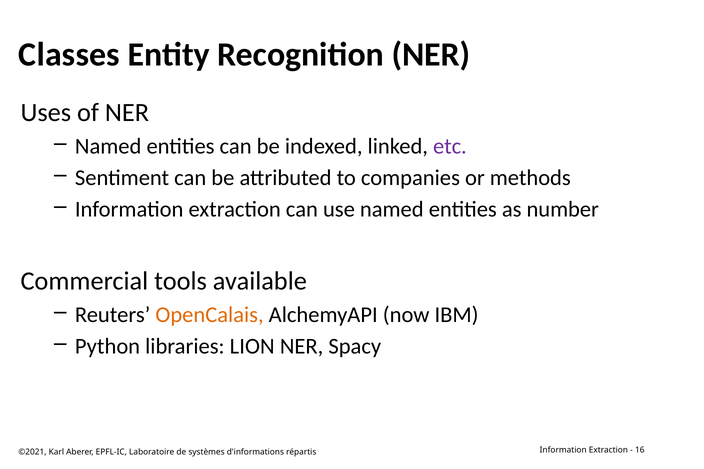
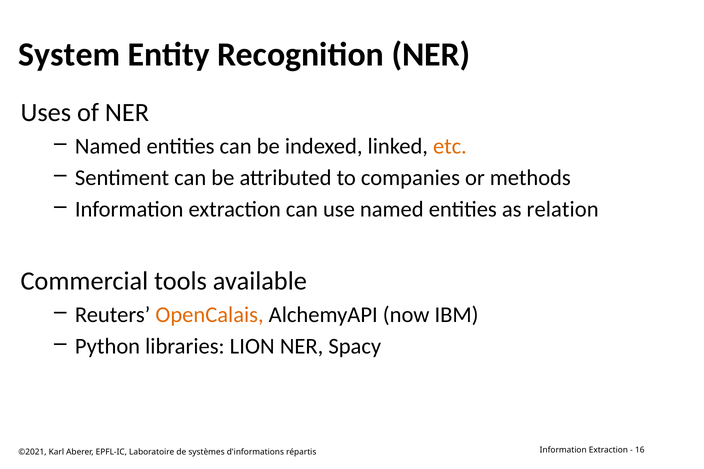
Classes: Classes -> System
etc colour: purple -> orange
number: number -> relation
